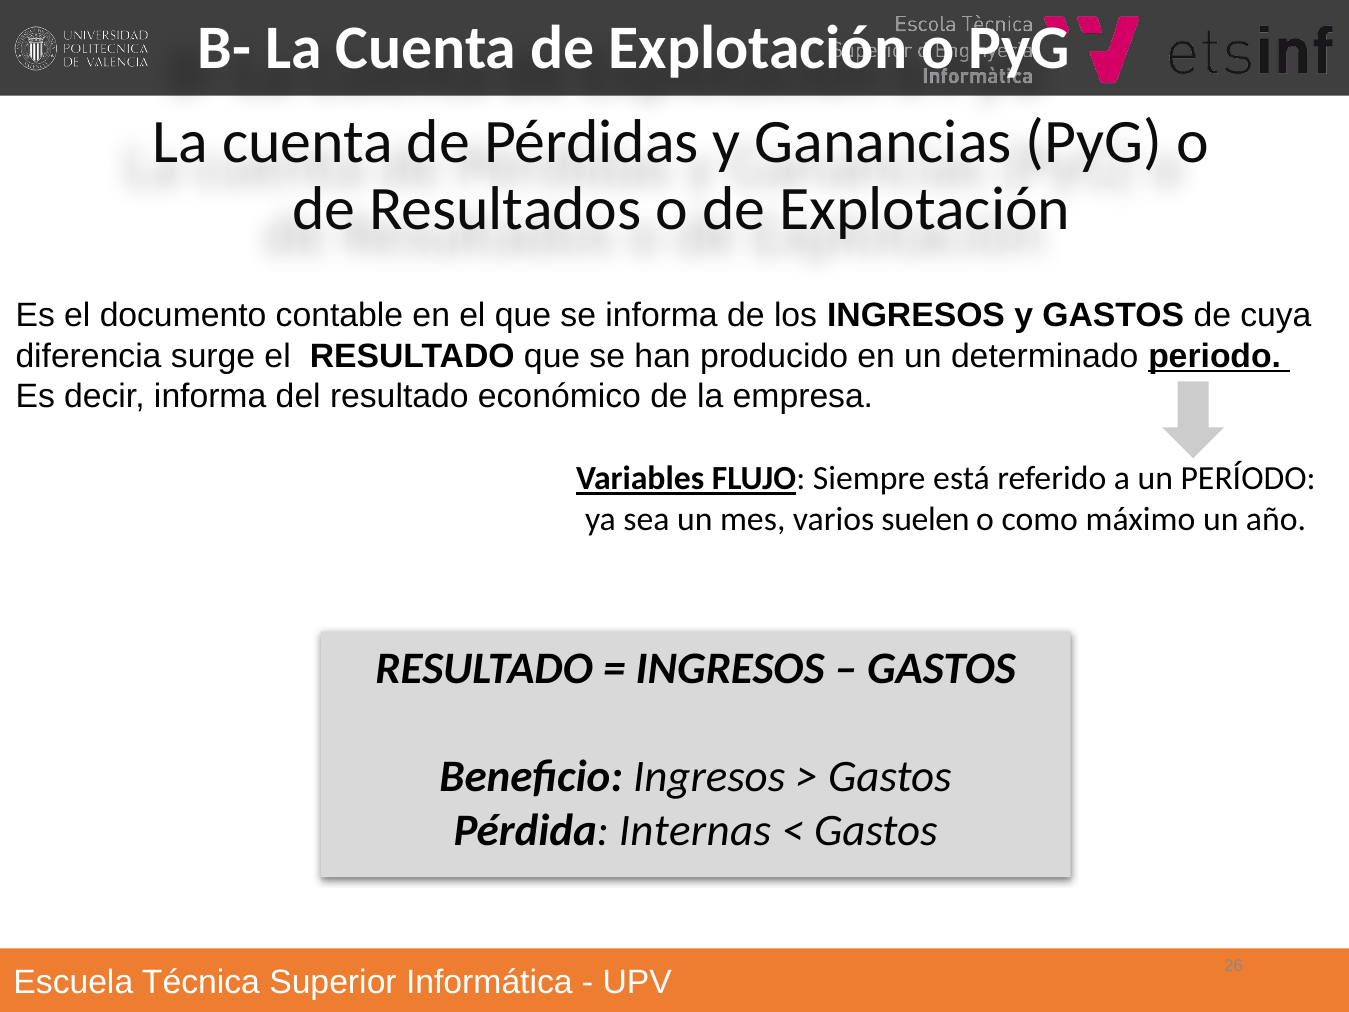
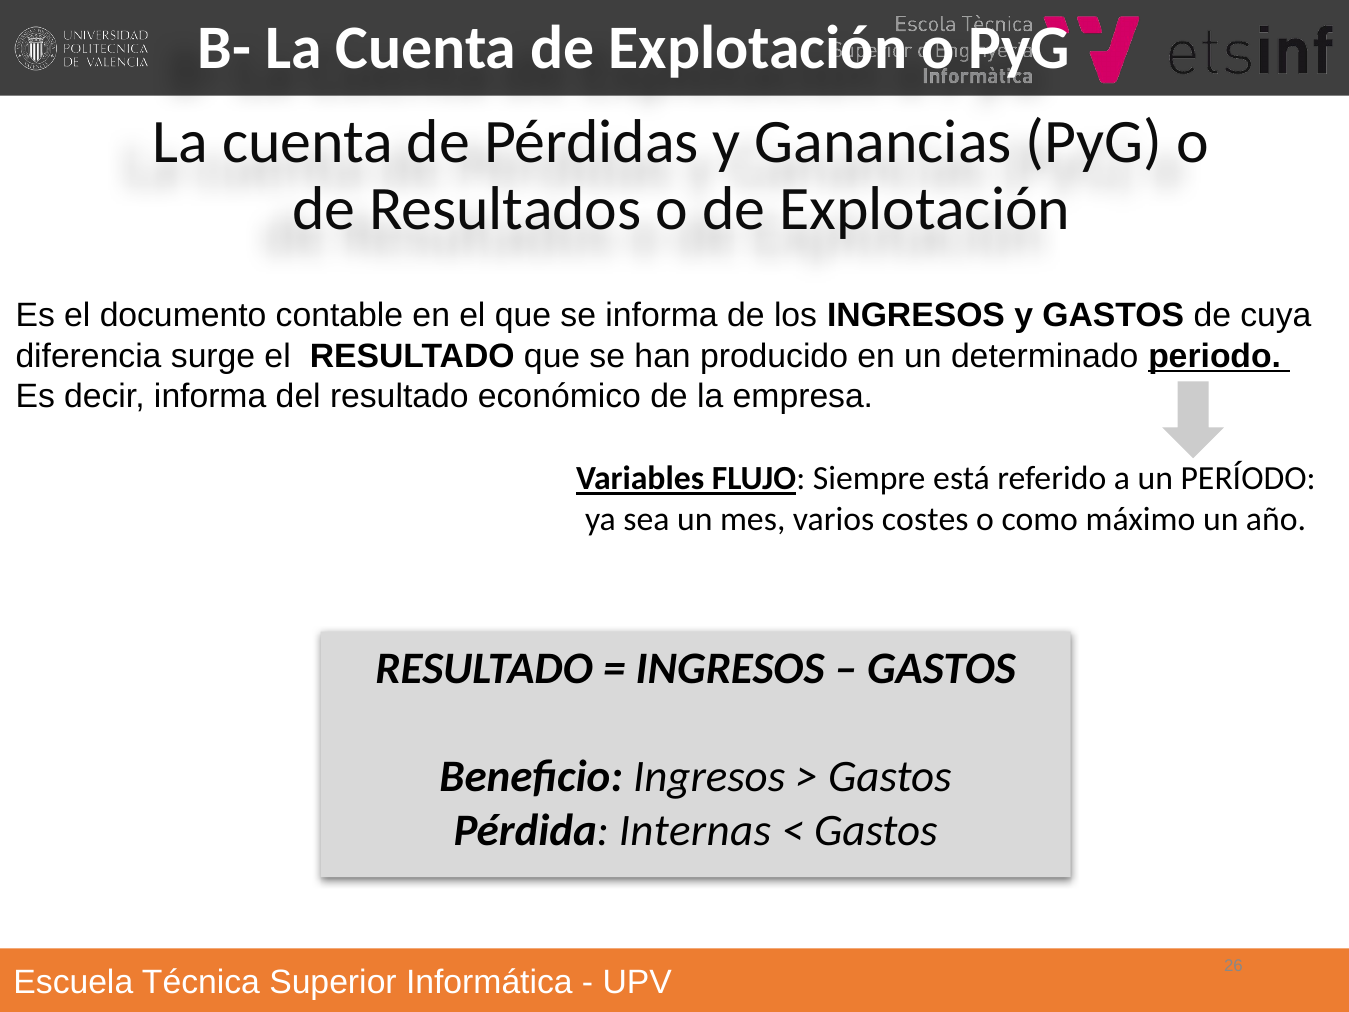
suelen: suelen -> costes
